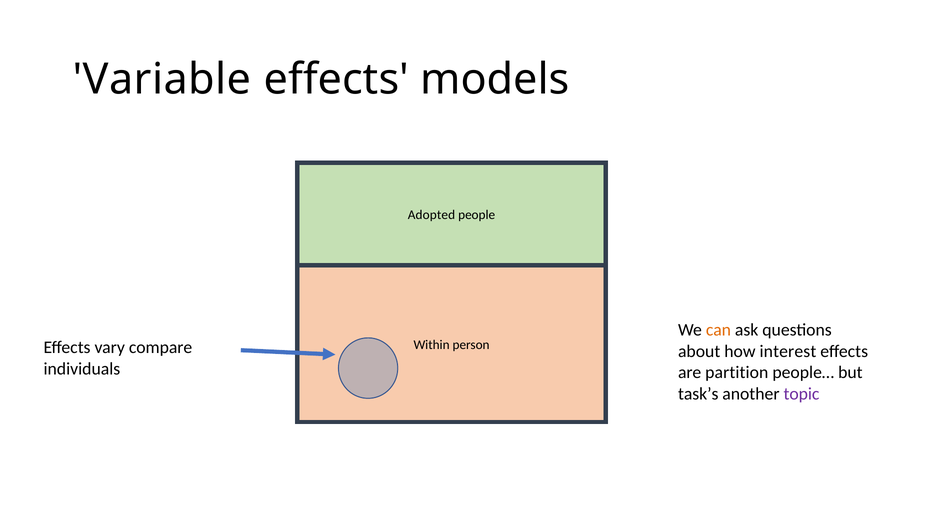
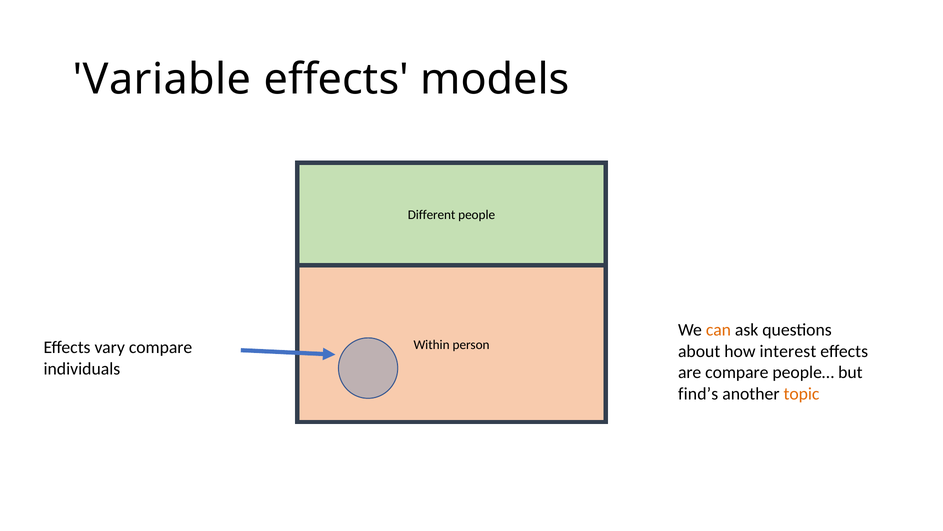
Adopted: Adopted -> Different
are partition: partition -> compare
task’s: task’s -> find’s
topic colour: purple -> orange
